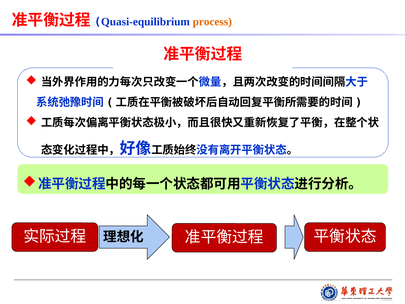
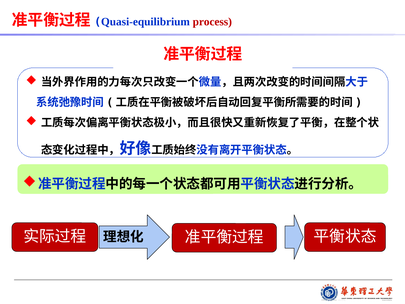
process colour: orange -> red
